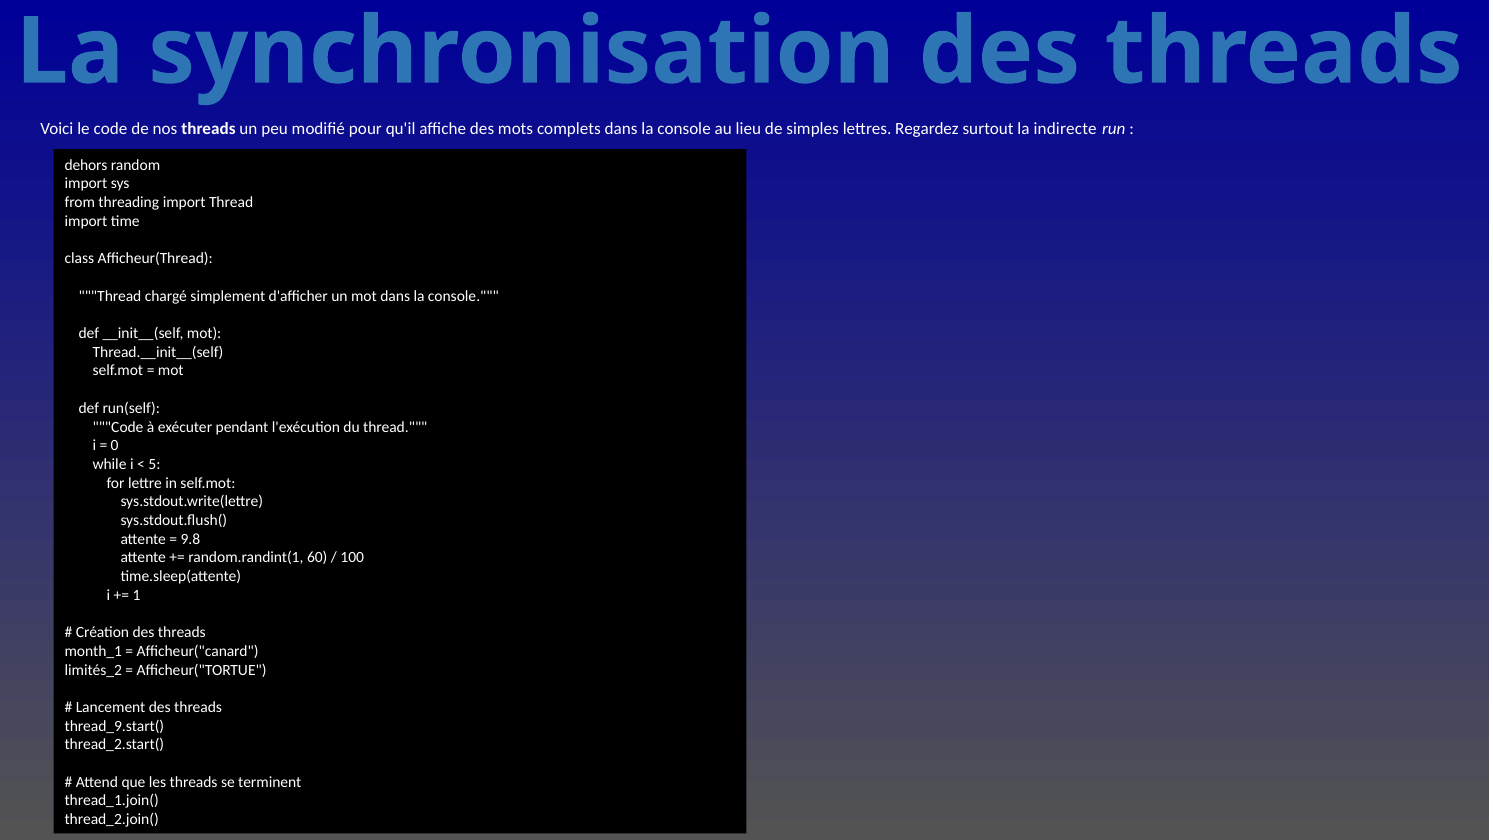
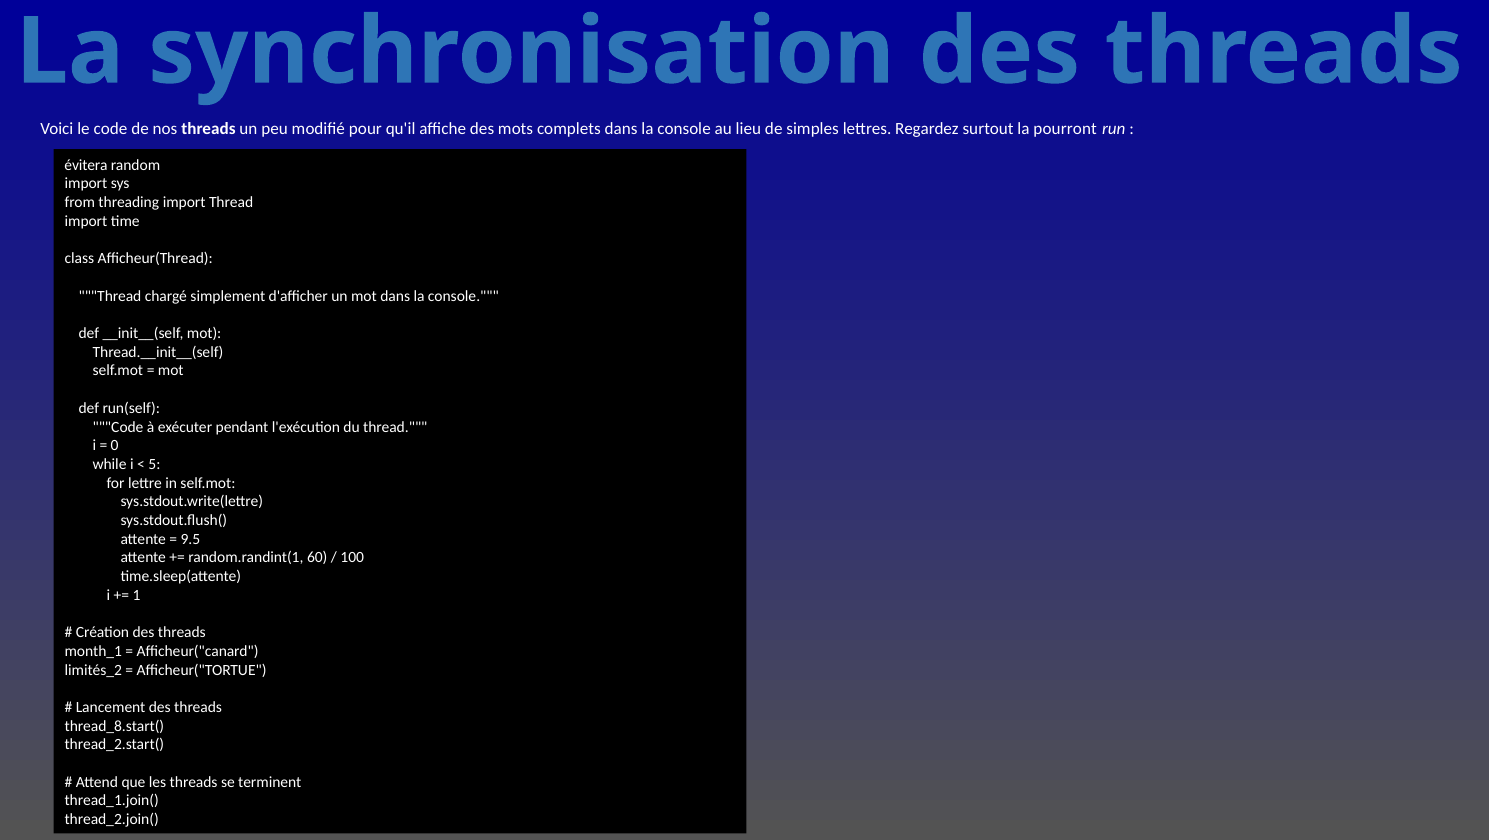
indirecte: indirecte -> pourront
dehors: dehors -> évitera
9.8: 9.8 -> 9.5
thread_9.start(: thread_9.start( -> thread_8.start(
